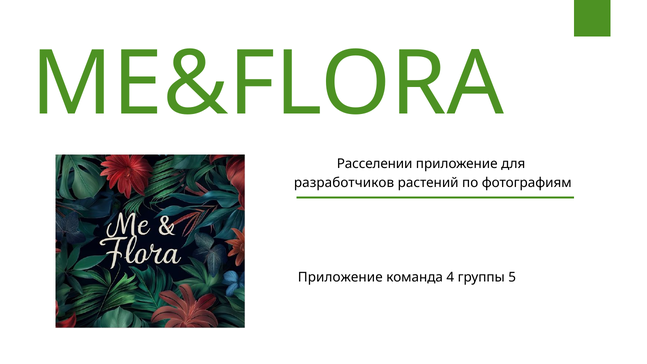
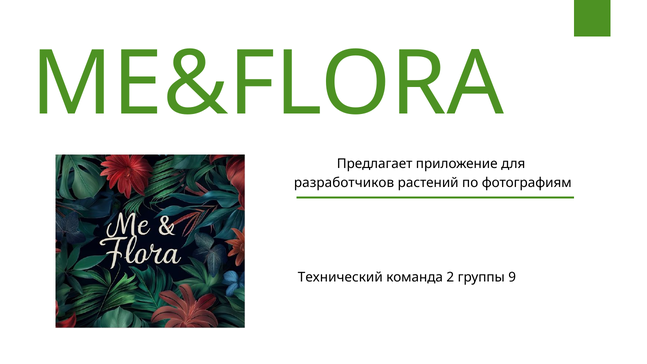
Расселении: Расселении -> Предлагает
Приложение at (340, 277): Приложение -> Технический
4: 4 -> 2
5: 5 -> 9
